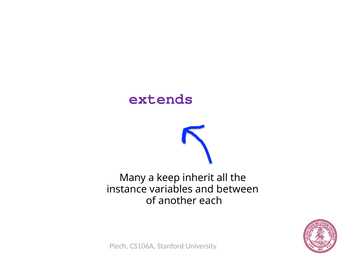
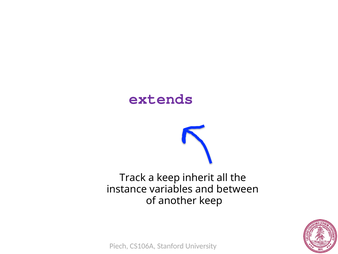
Many: Many -> Track
another each: each -> keep
